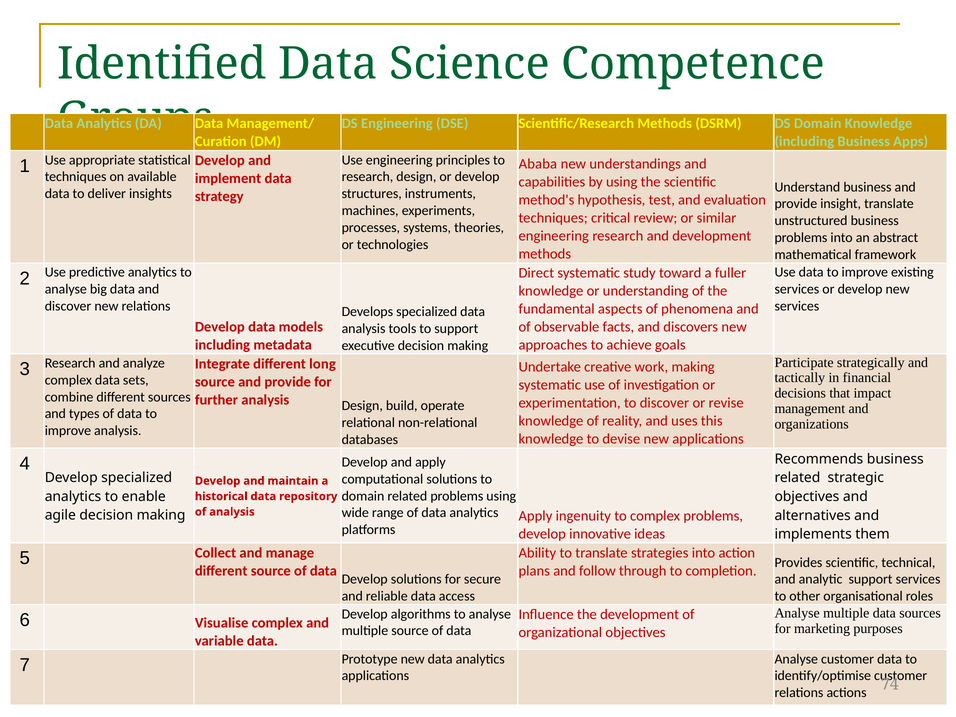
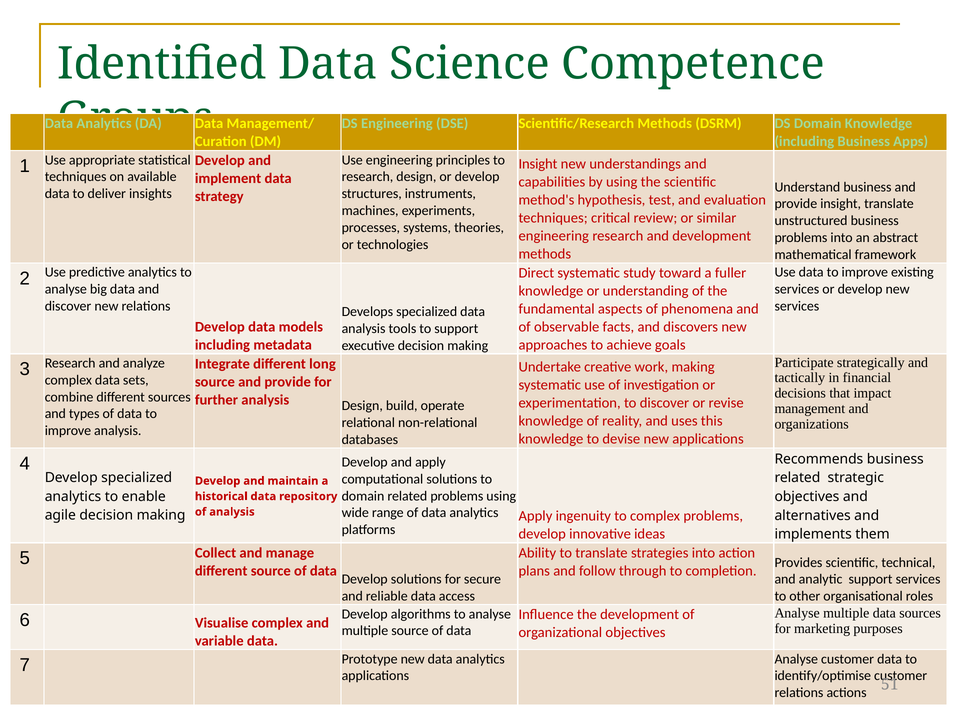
Ababa at (538, 164): Ababa -> Insight
74: 74 -> 51
